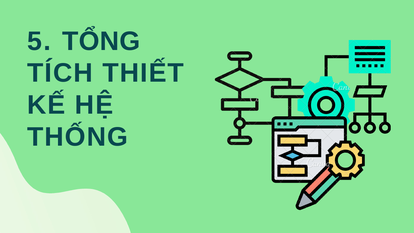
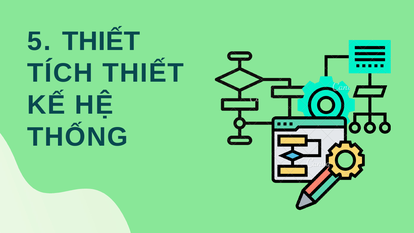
5 TỔNG: TỔNG -> THIẾT
